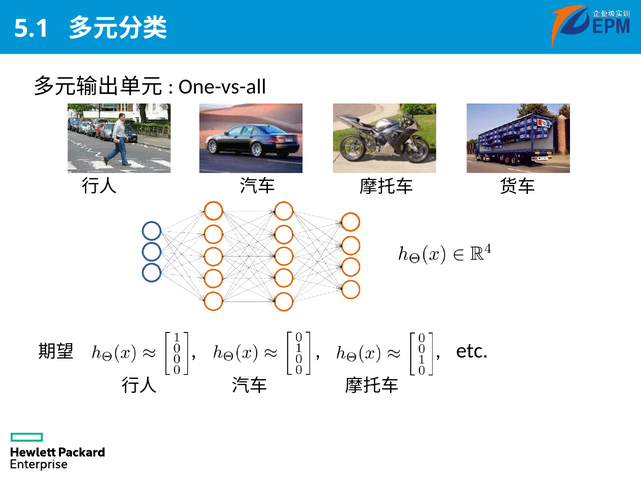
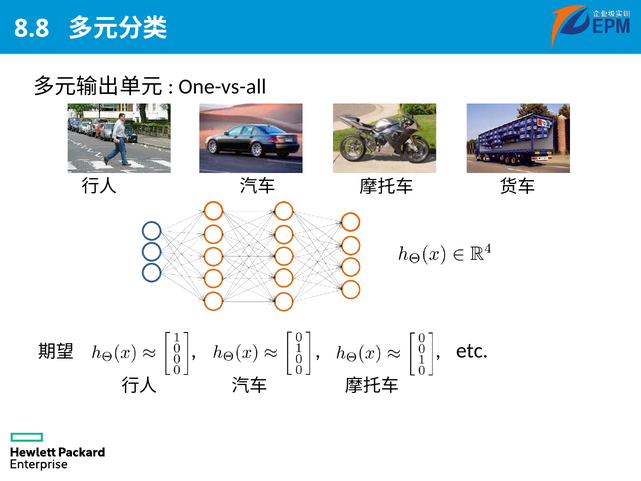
5.1: 5.1 -> 8.8
